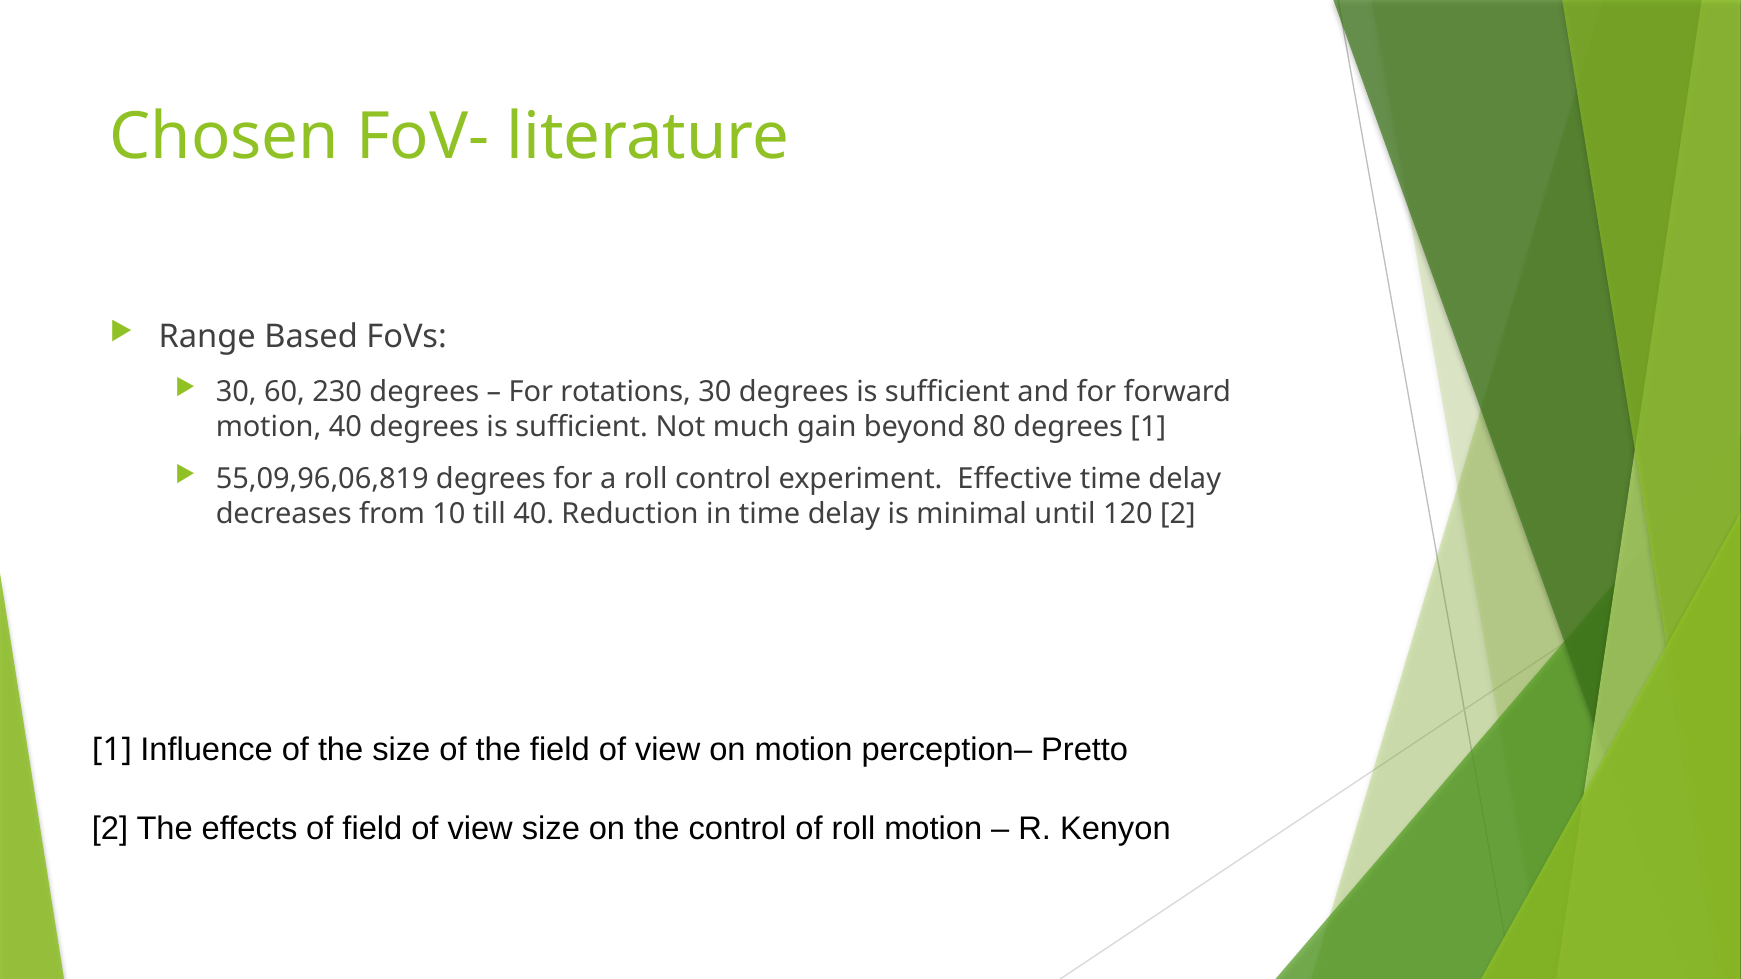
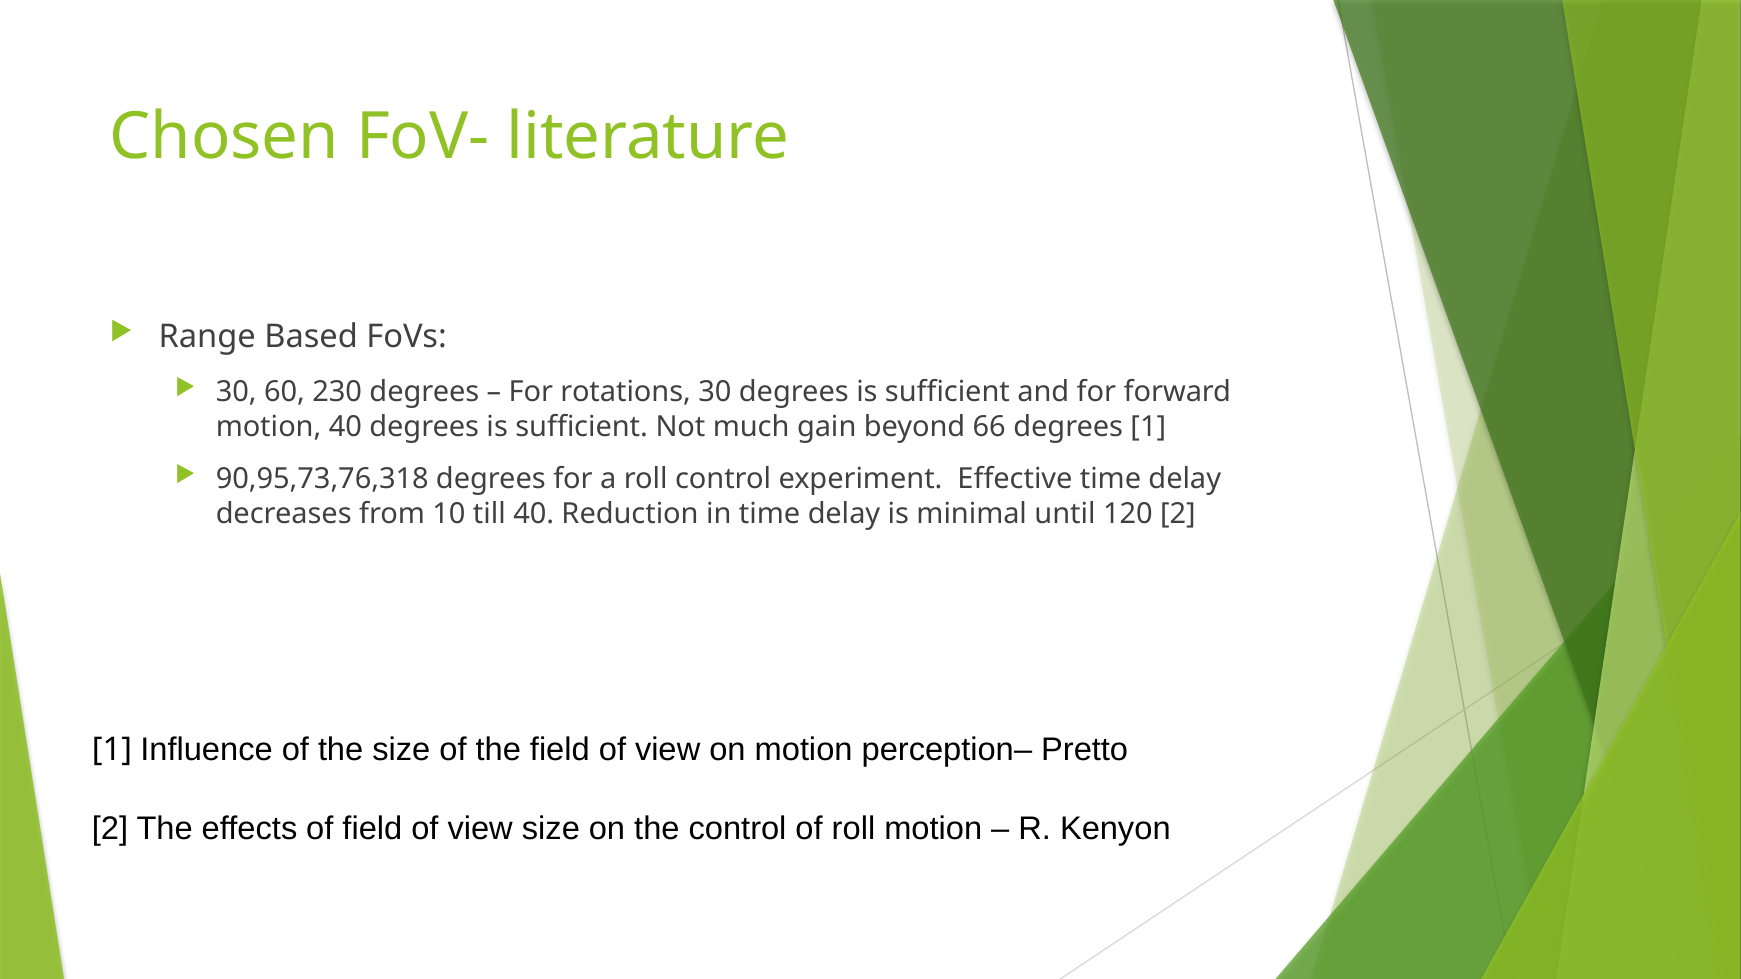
80: 80 -> 66
55,09,96,06,819: 55,09,96,06,819 -> 90,95,73,76,318
